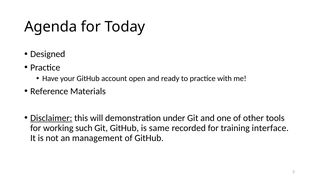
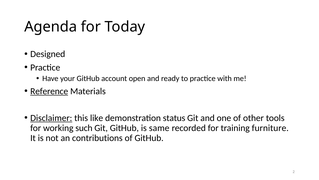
Reference underline: none -> present
will: will -> like
under: under -> status
interface: interface -> furniture
management: management -> contributions
